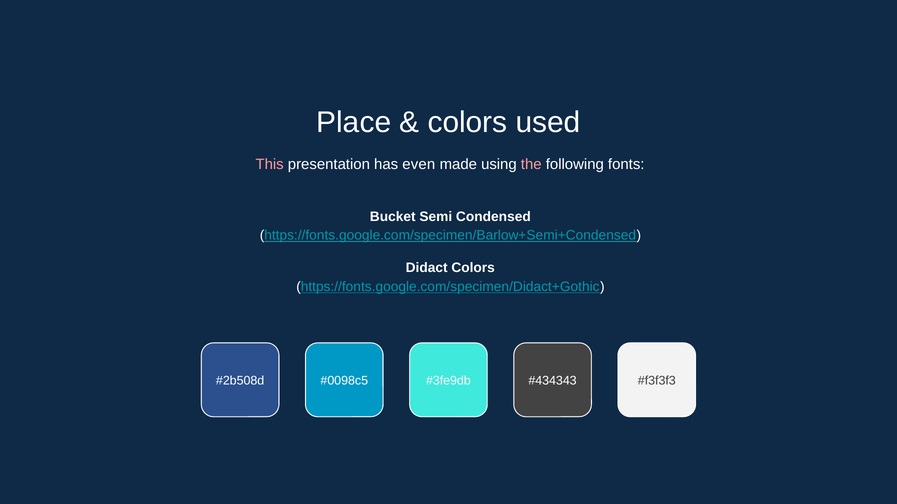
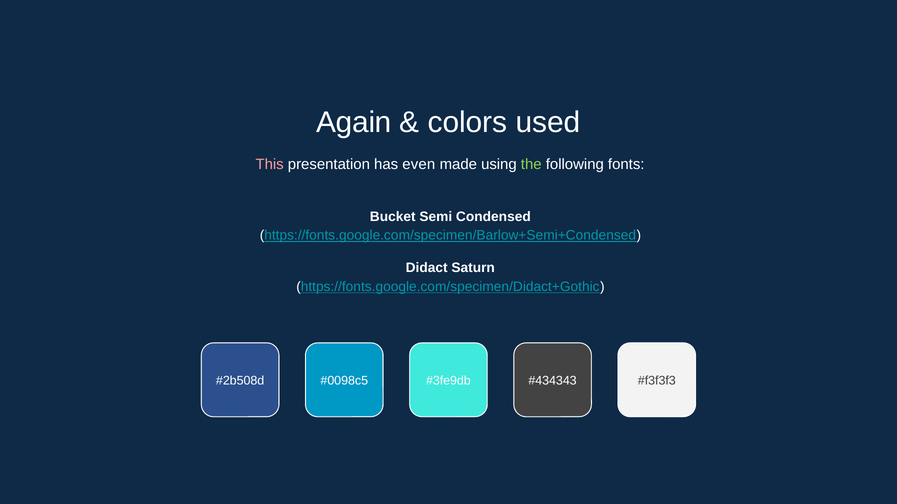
Place: Place -> Again
the colour: pink -> light green
Didact Colors: Colors -> Saturn
